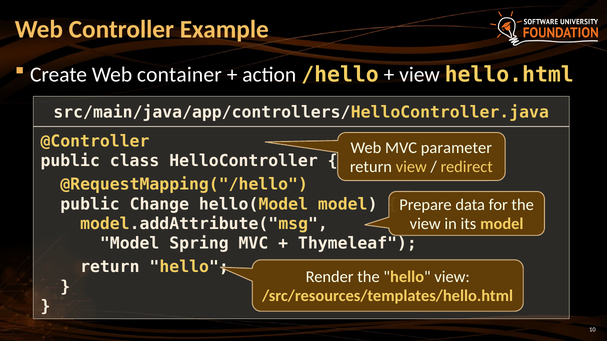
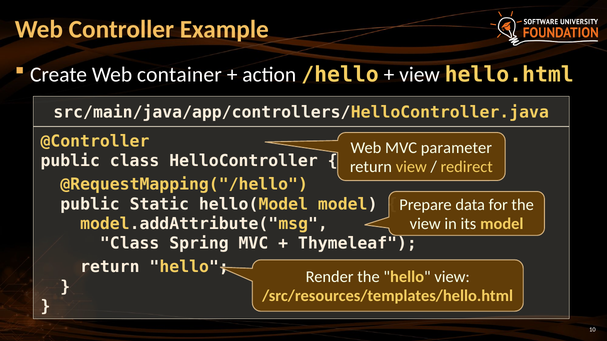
Change: Change -> Static
Model at (130, 244): Model -> Class
